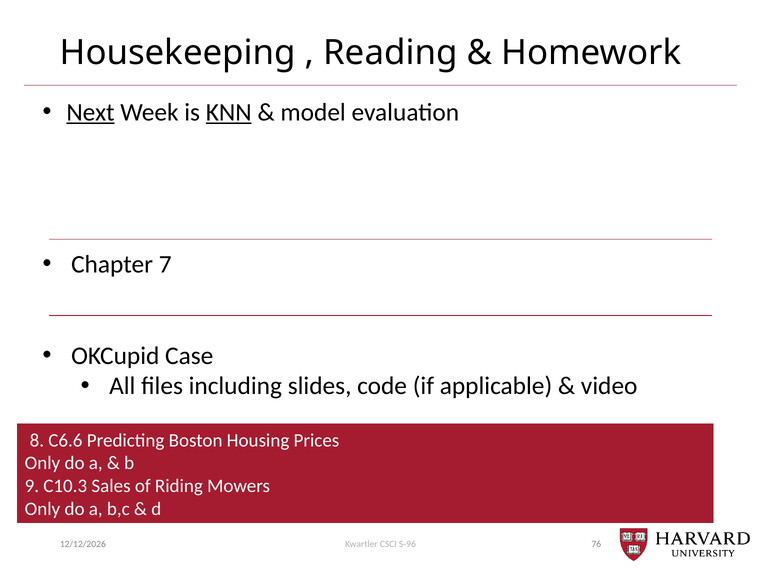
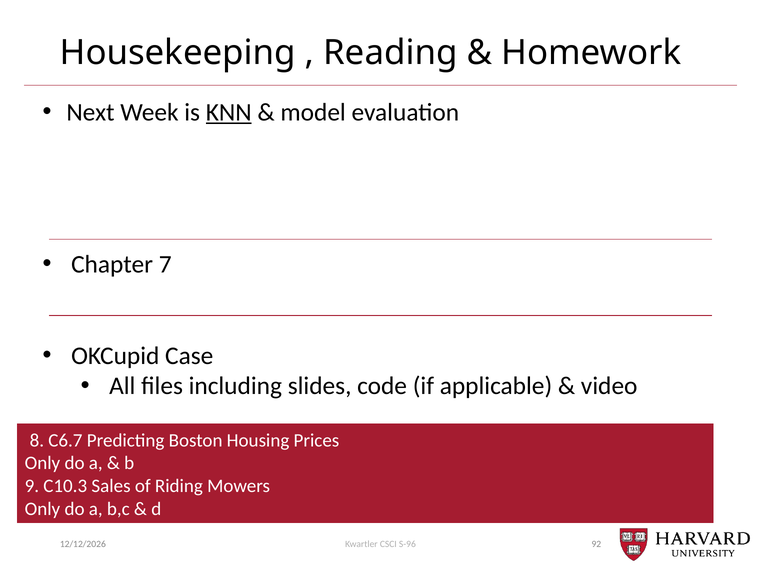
Next underline: present -> none
C6.6: C6.6 -> C6.7
76: 76 -> 92
